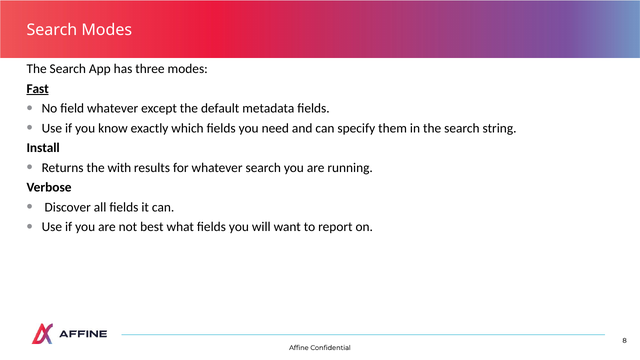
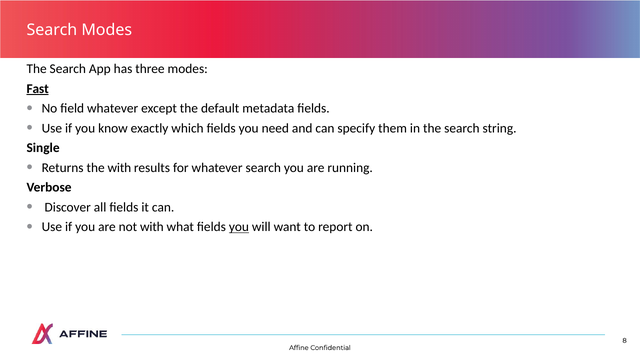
Install: Install -> Single
not best: best -> with
you at (239, 227) underline: none -> present
